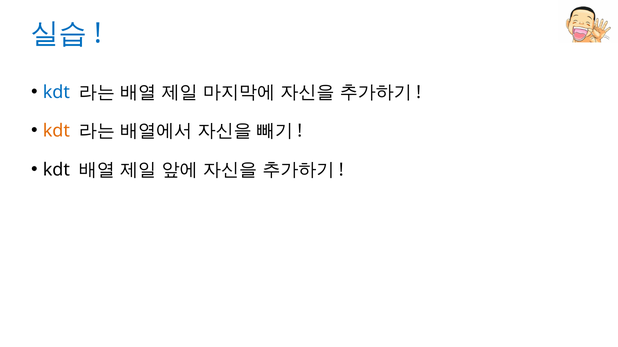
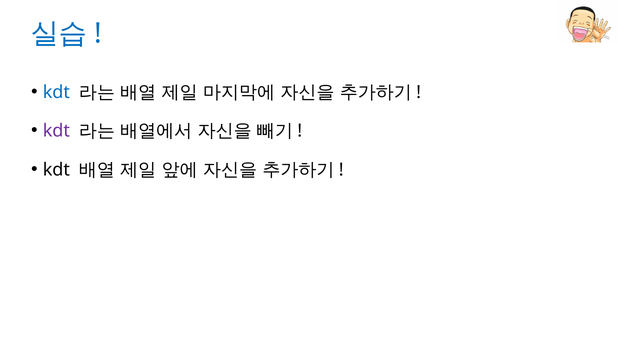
kdt at (56, 131) colour: orange -> purple
